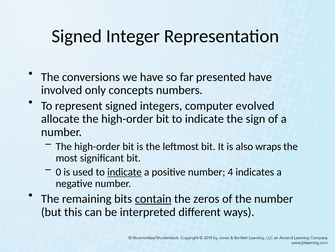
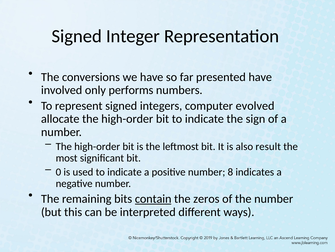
concepts: concepts -> performs
wraps: wraps -> result
indicate at (124, 172) underline: present -> none
4: 4 -> 8
